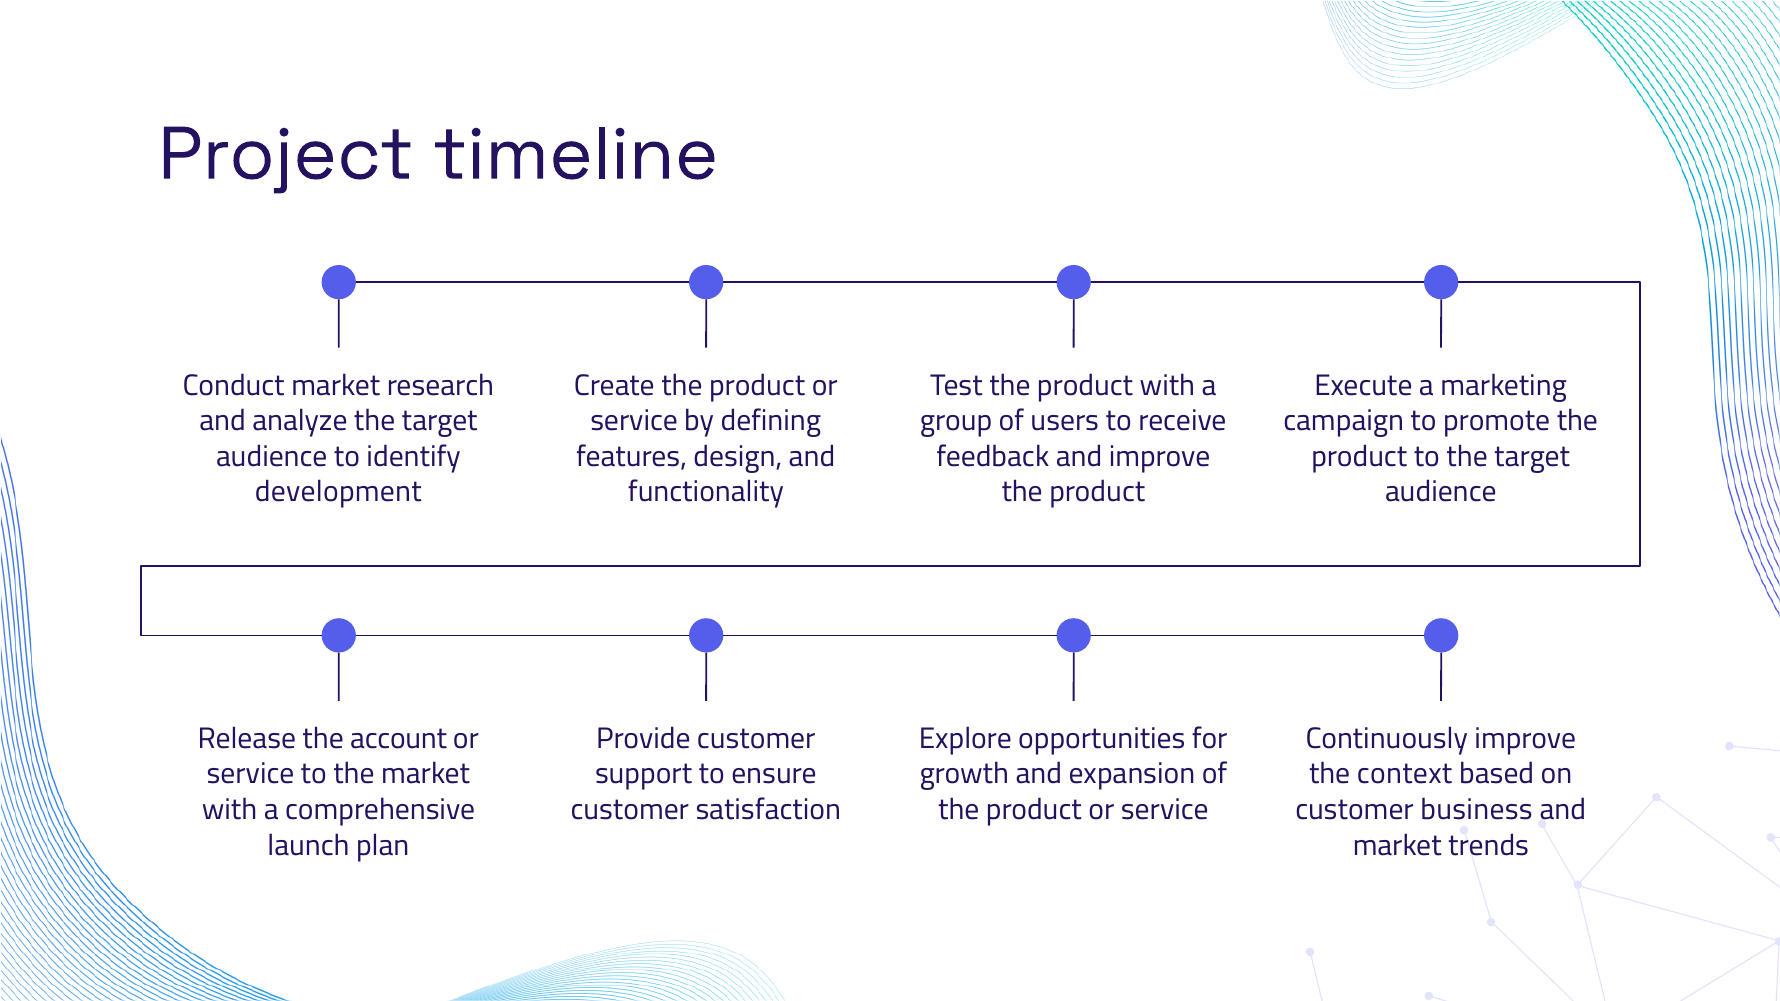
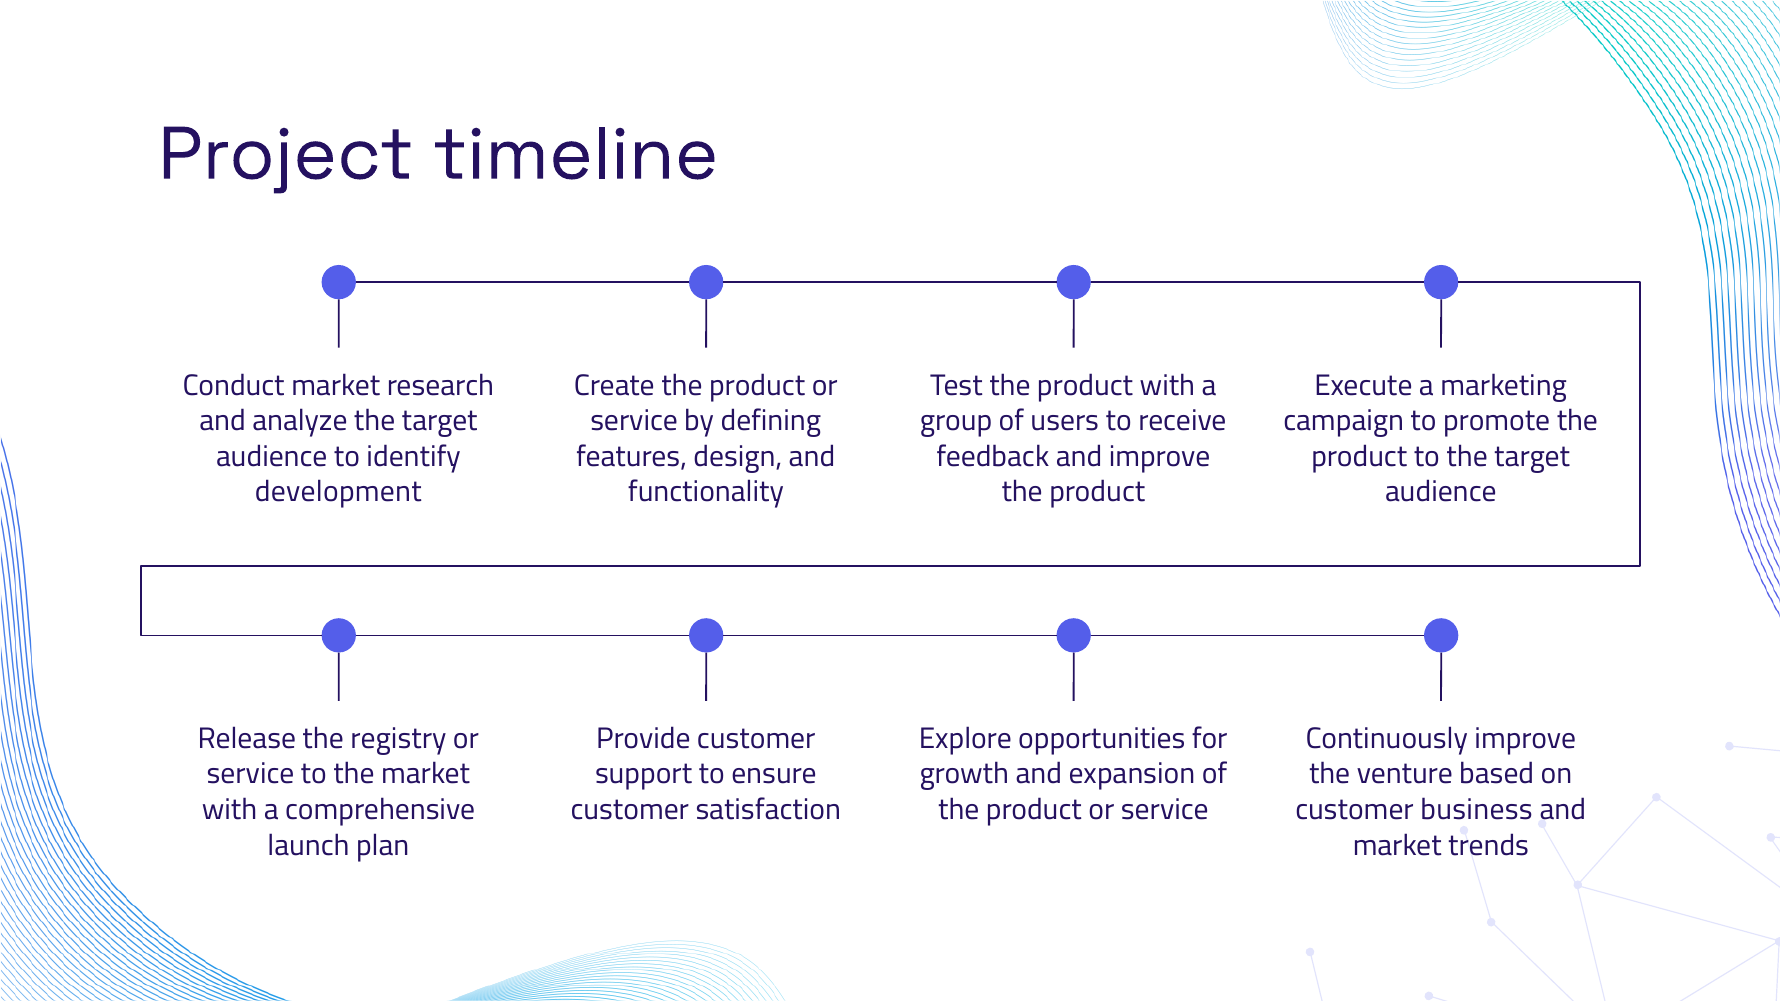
account: account -> registry
context: context -> venture
